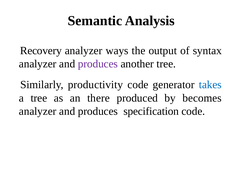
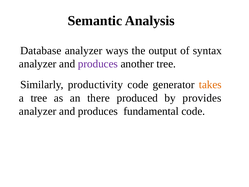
Recovery: Recovery -> Database
takes colour: blue -> orange
becomes: becomes -> provides
specification: specification -> fundamental
